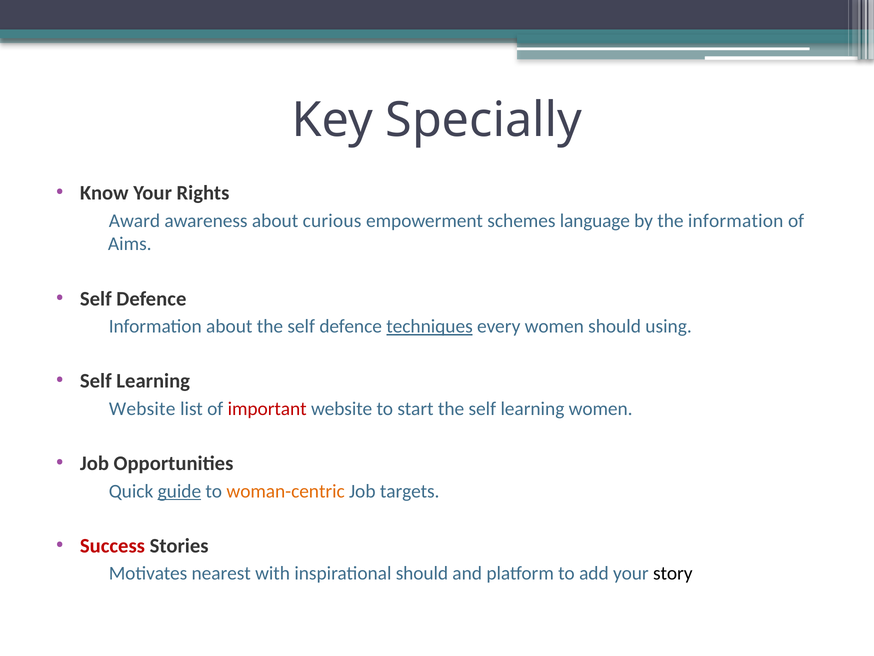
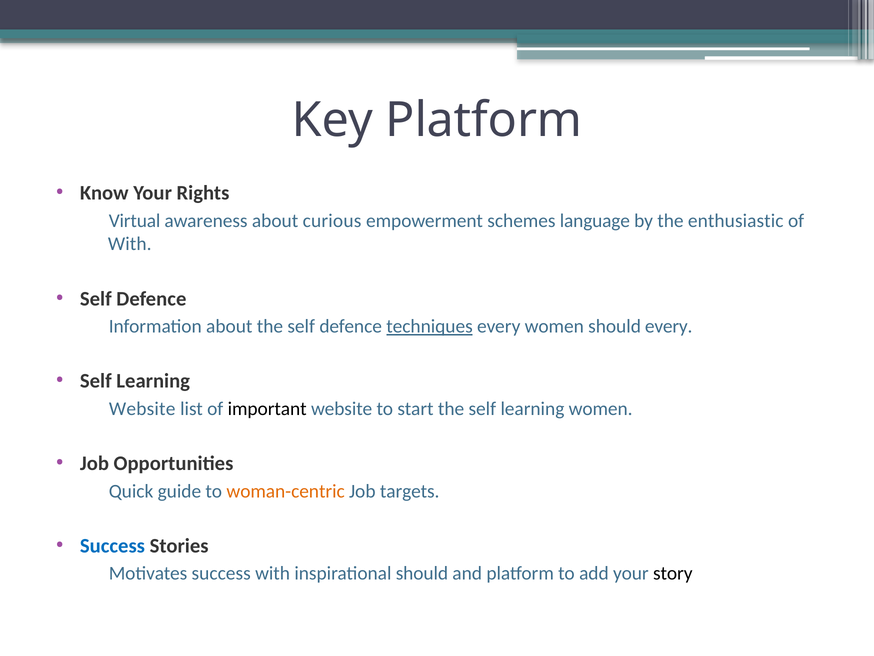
Key Specially: Specially -> Platform
Award: Award -> Virtual
the information: information -> enthusiastic
Aims at (130, 244): Aims -> With
should using: using -> every
important colour: red -> black
guide underline: present -> none
Success at (112, 545) colour: red -> blue
Motivates nearest: nearest -> success
